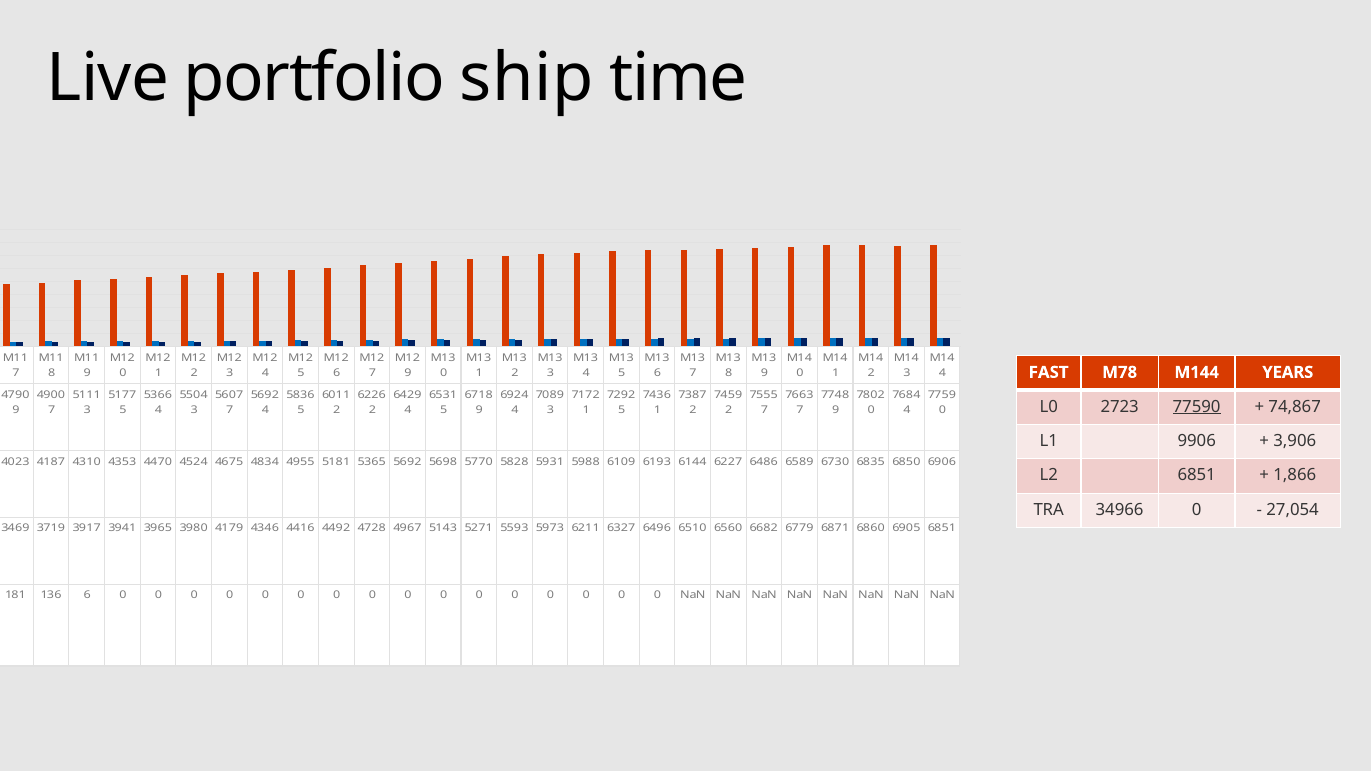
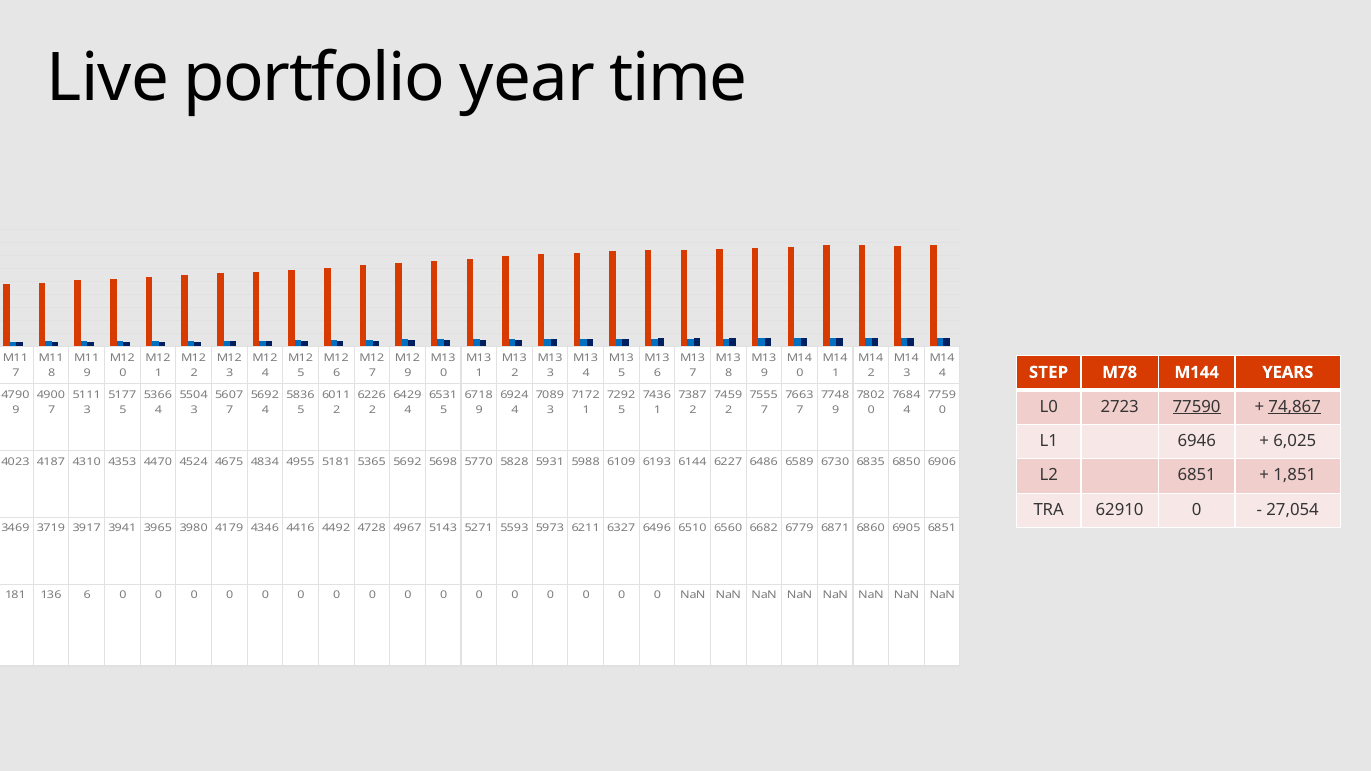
ship: ship -> year
FAST: FAST -> STEP
74,867 underline: none -> present
9906: 9906 -> 6946
3,906: 3,906 -> 6,025
1,866: 1,866 -> 1,851
34966: 34966 -> 62910
